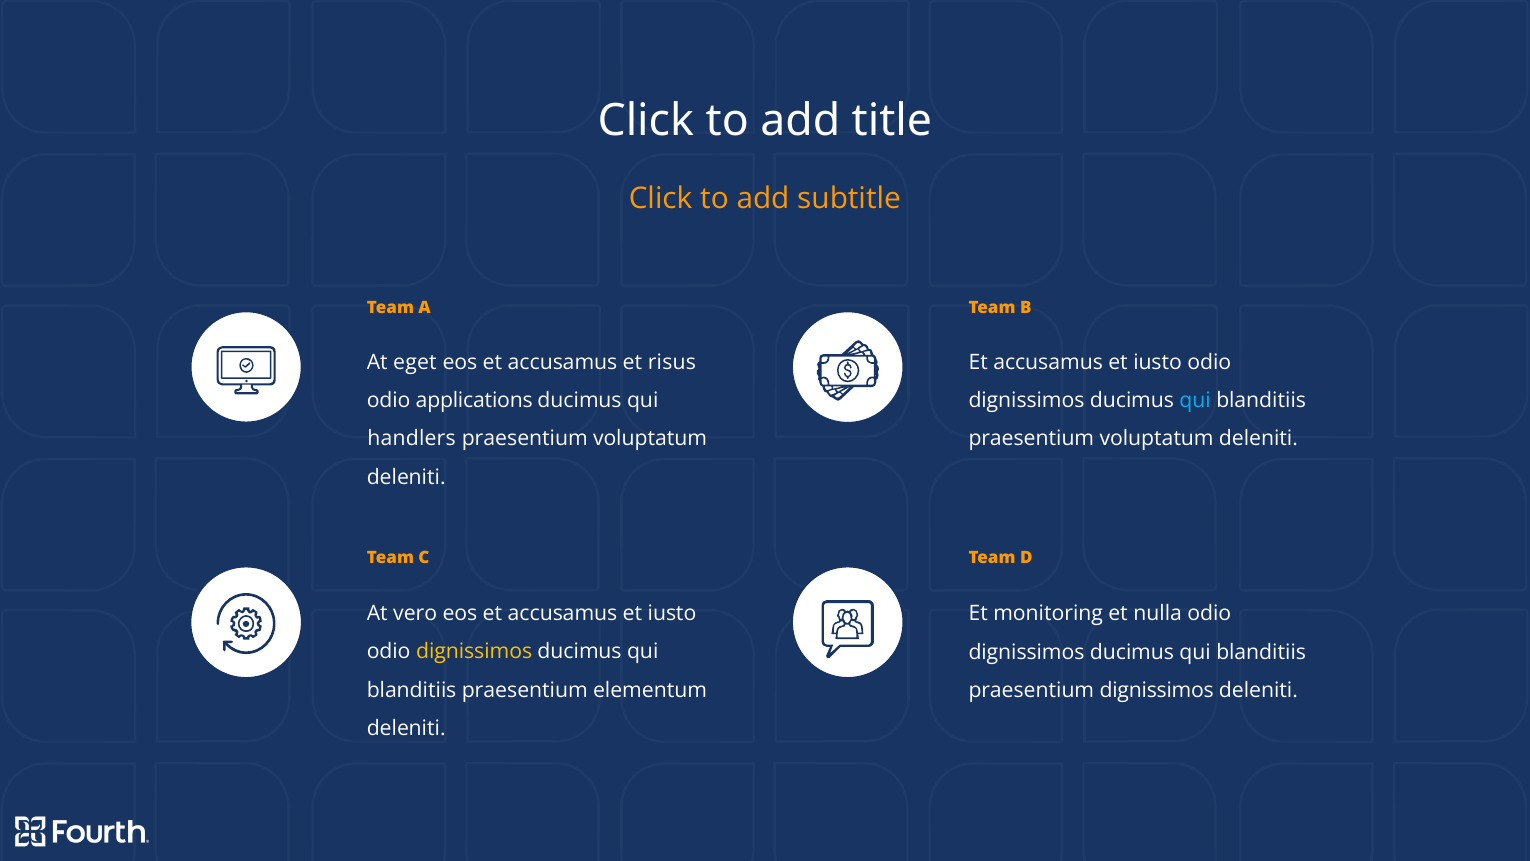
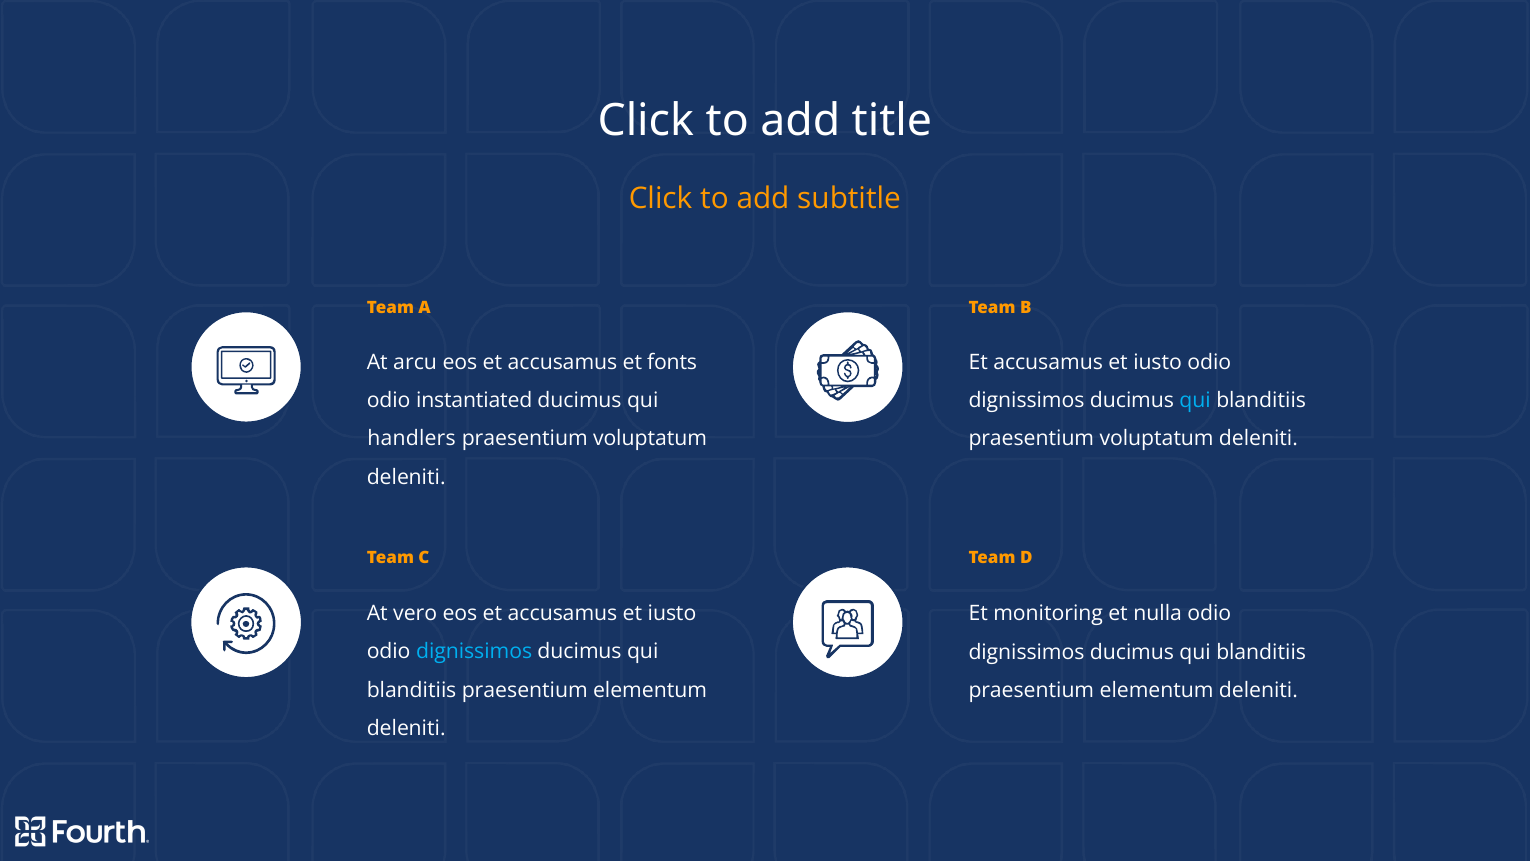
eget: eget -> arcu
risus: risus -> fonts
applications: applications -> instantiated
dignissimos at (474, 652) colour: yellow -> light blue
dignissimos at (1157, 690): dignissimos -> elementum
